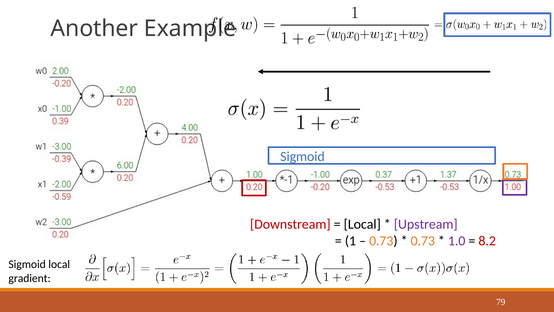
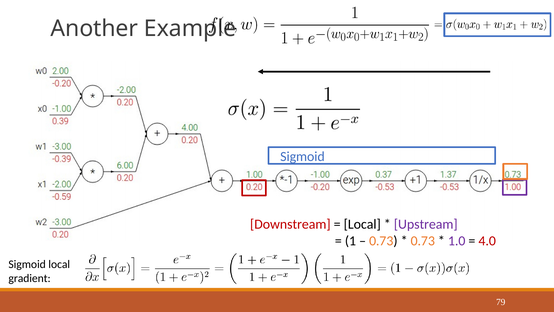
8.2: 8.2 -> 4.0
